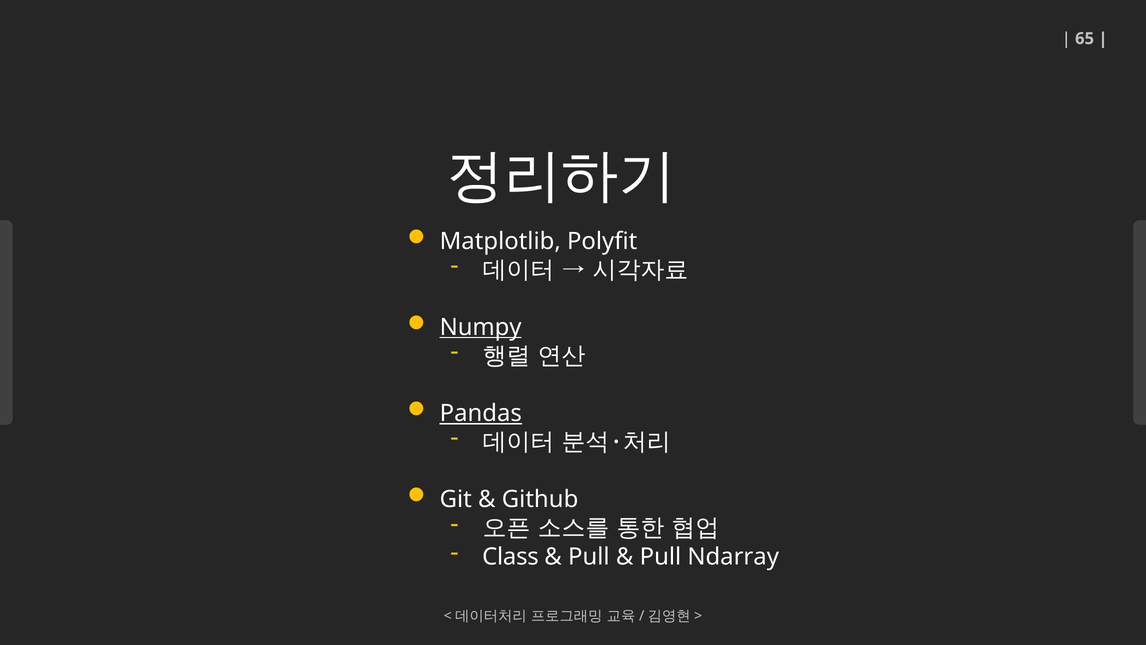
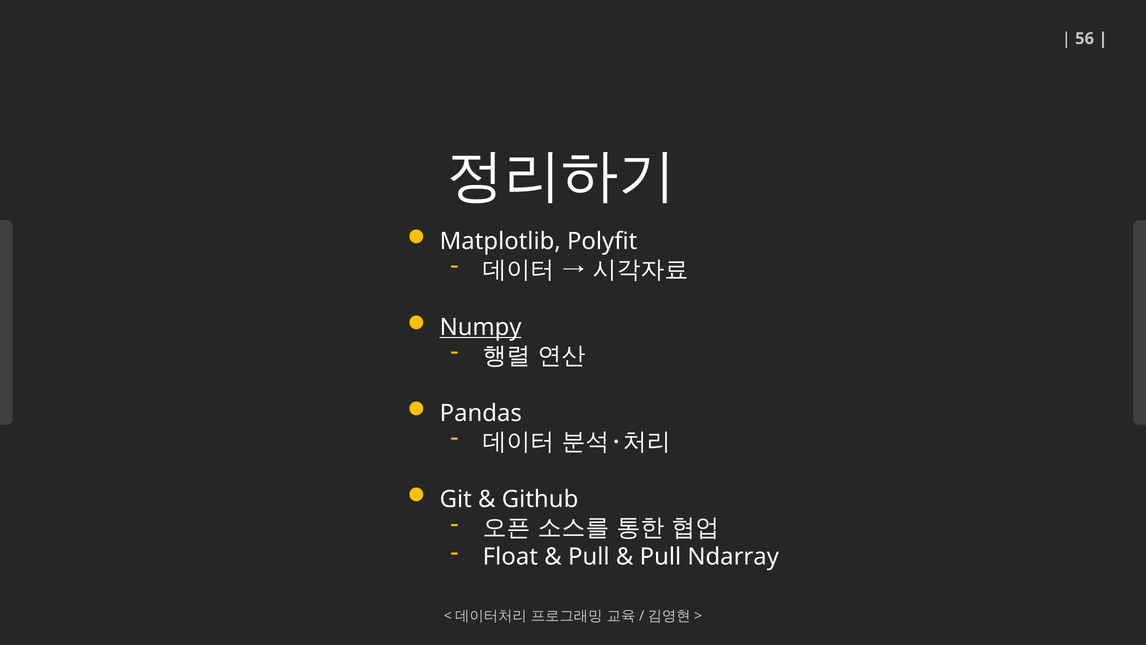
65: 65 -> 56
Pandas underline: present -> none
Class: Class -> Float
